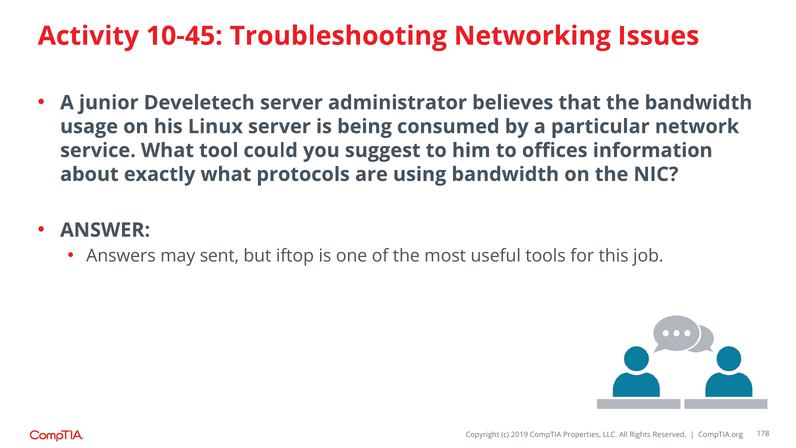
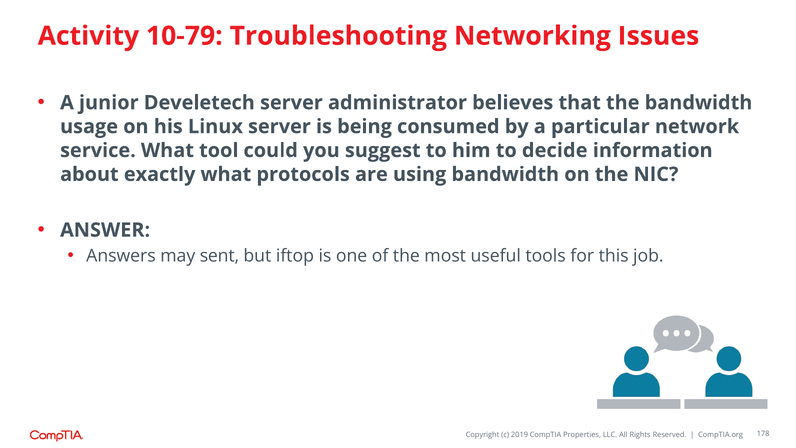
10-45: 10-45 -> 10-79
offices: offices -> decide
